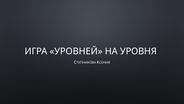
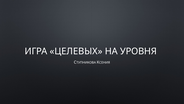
УРОВНЕЙ: УРОВНЕЙ -> ЦЕЛЕВЫХ
